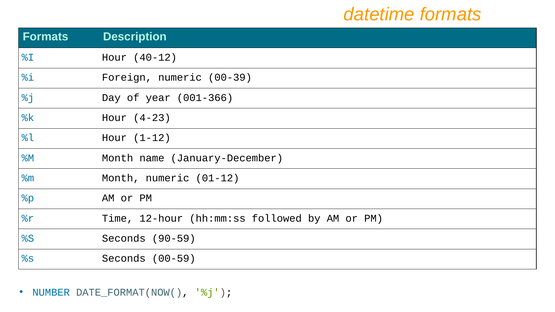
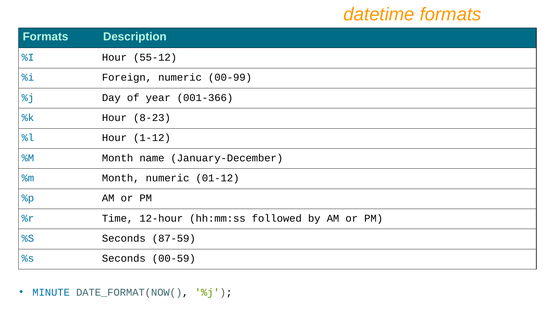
40-12: 40-12 -> 55-12
00-39: 00-39 -> 00-99
4-23: 4-23 -> 8-23
90-59: 90-59 -> 87-59
NUMBER: NUMBER -> MINUTE
